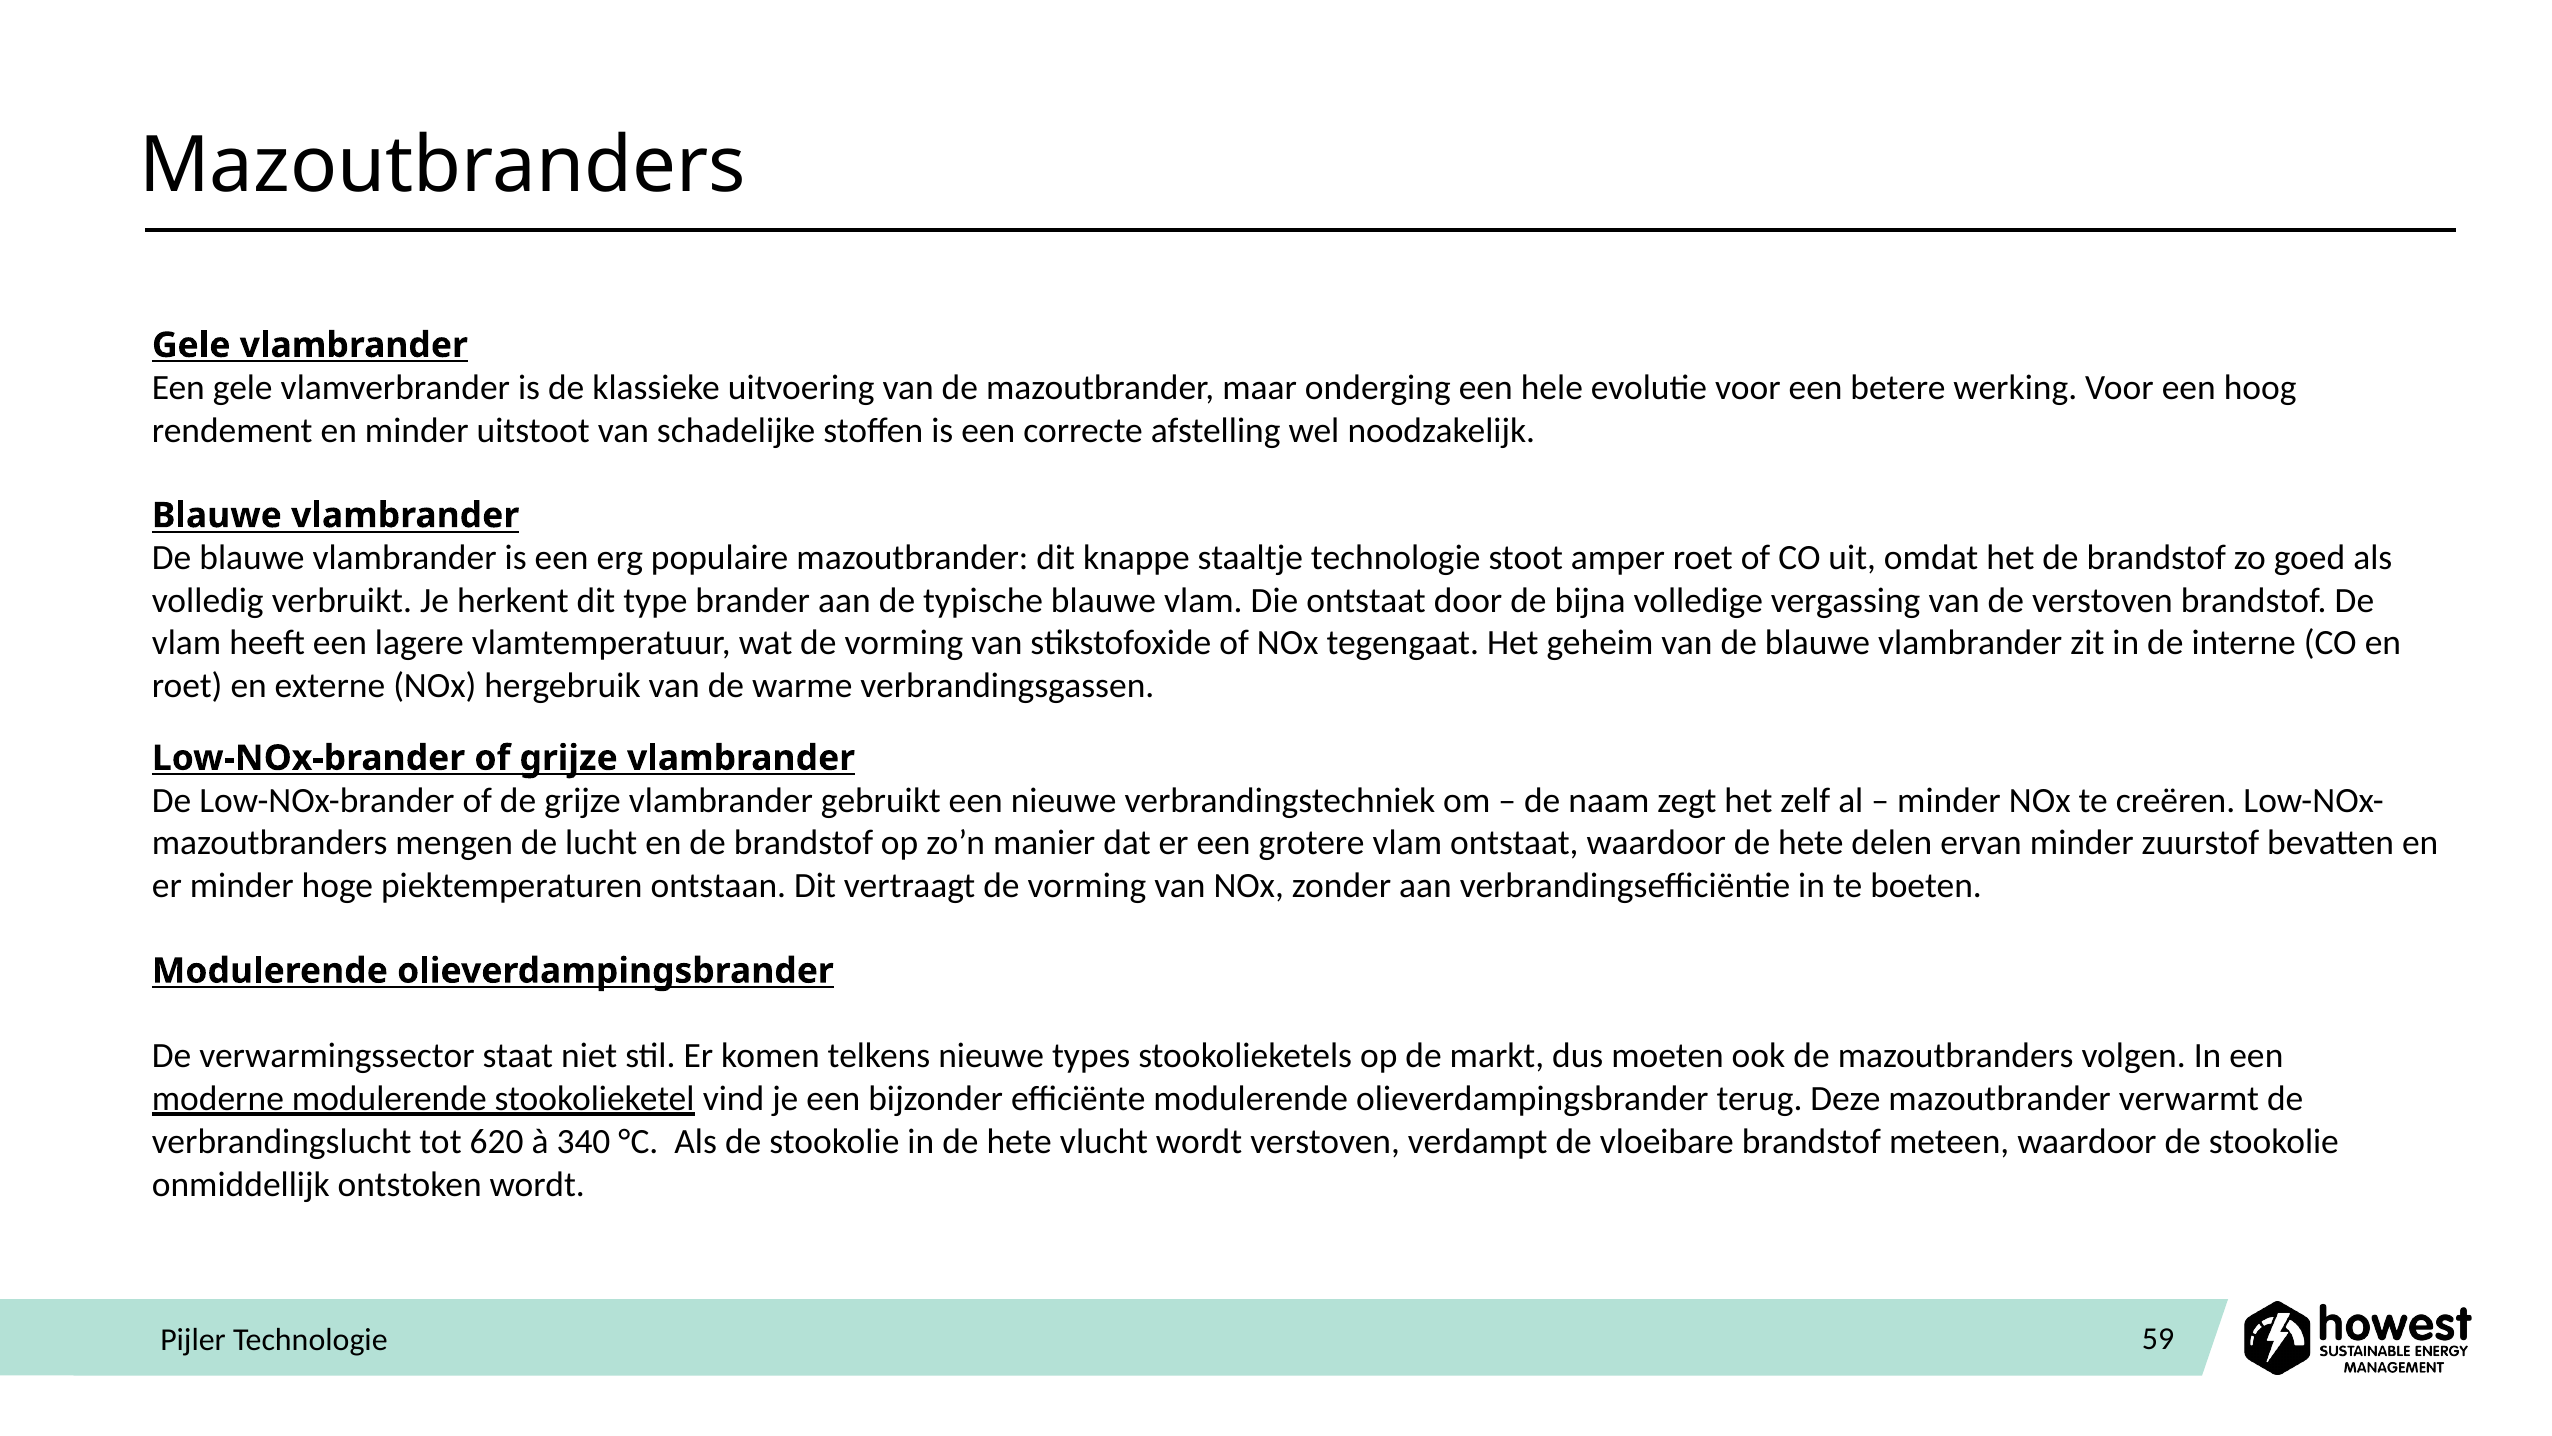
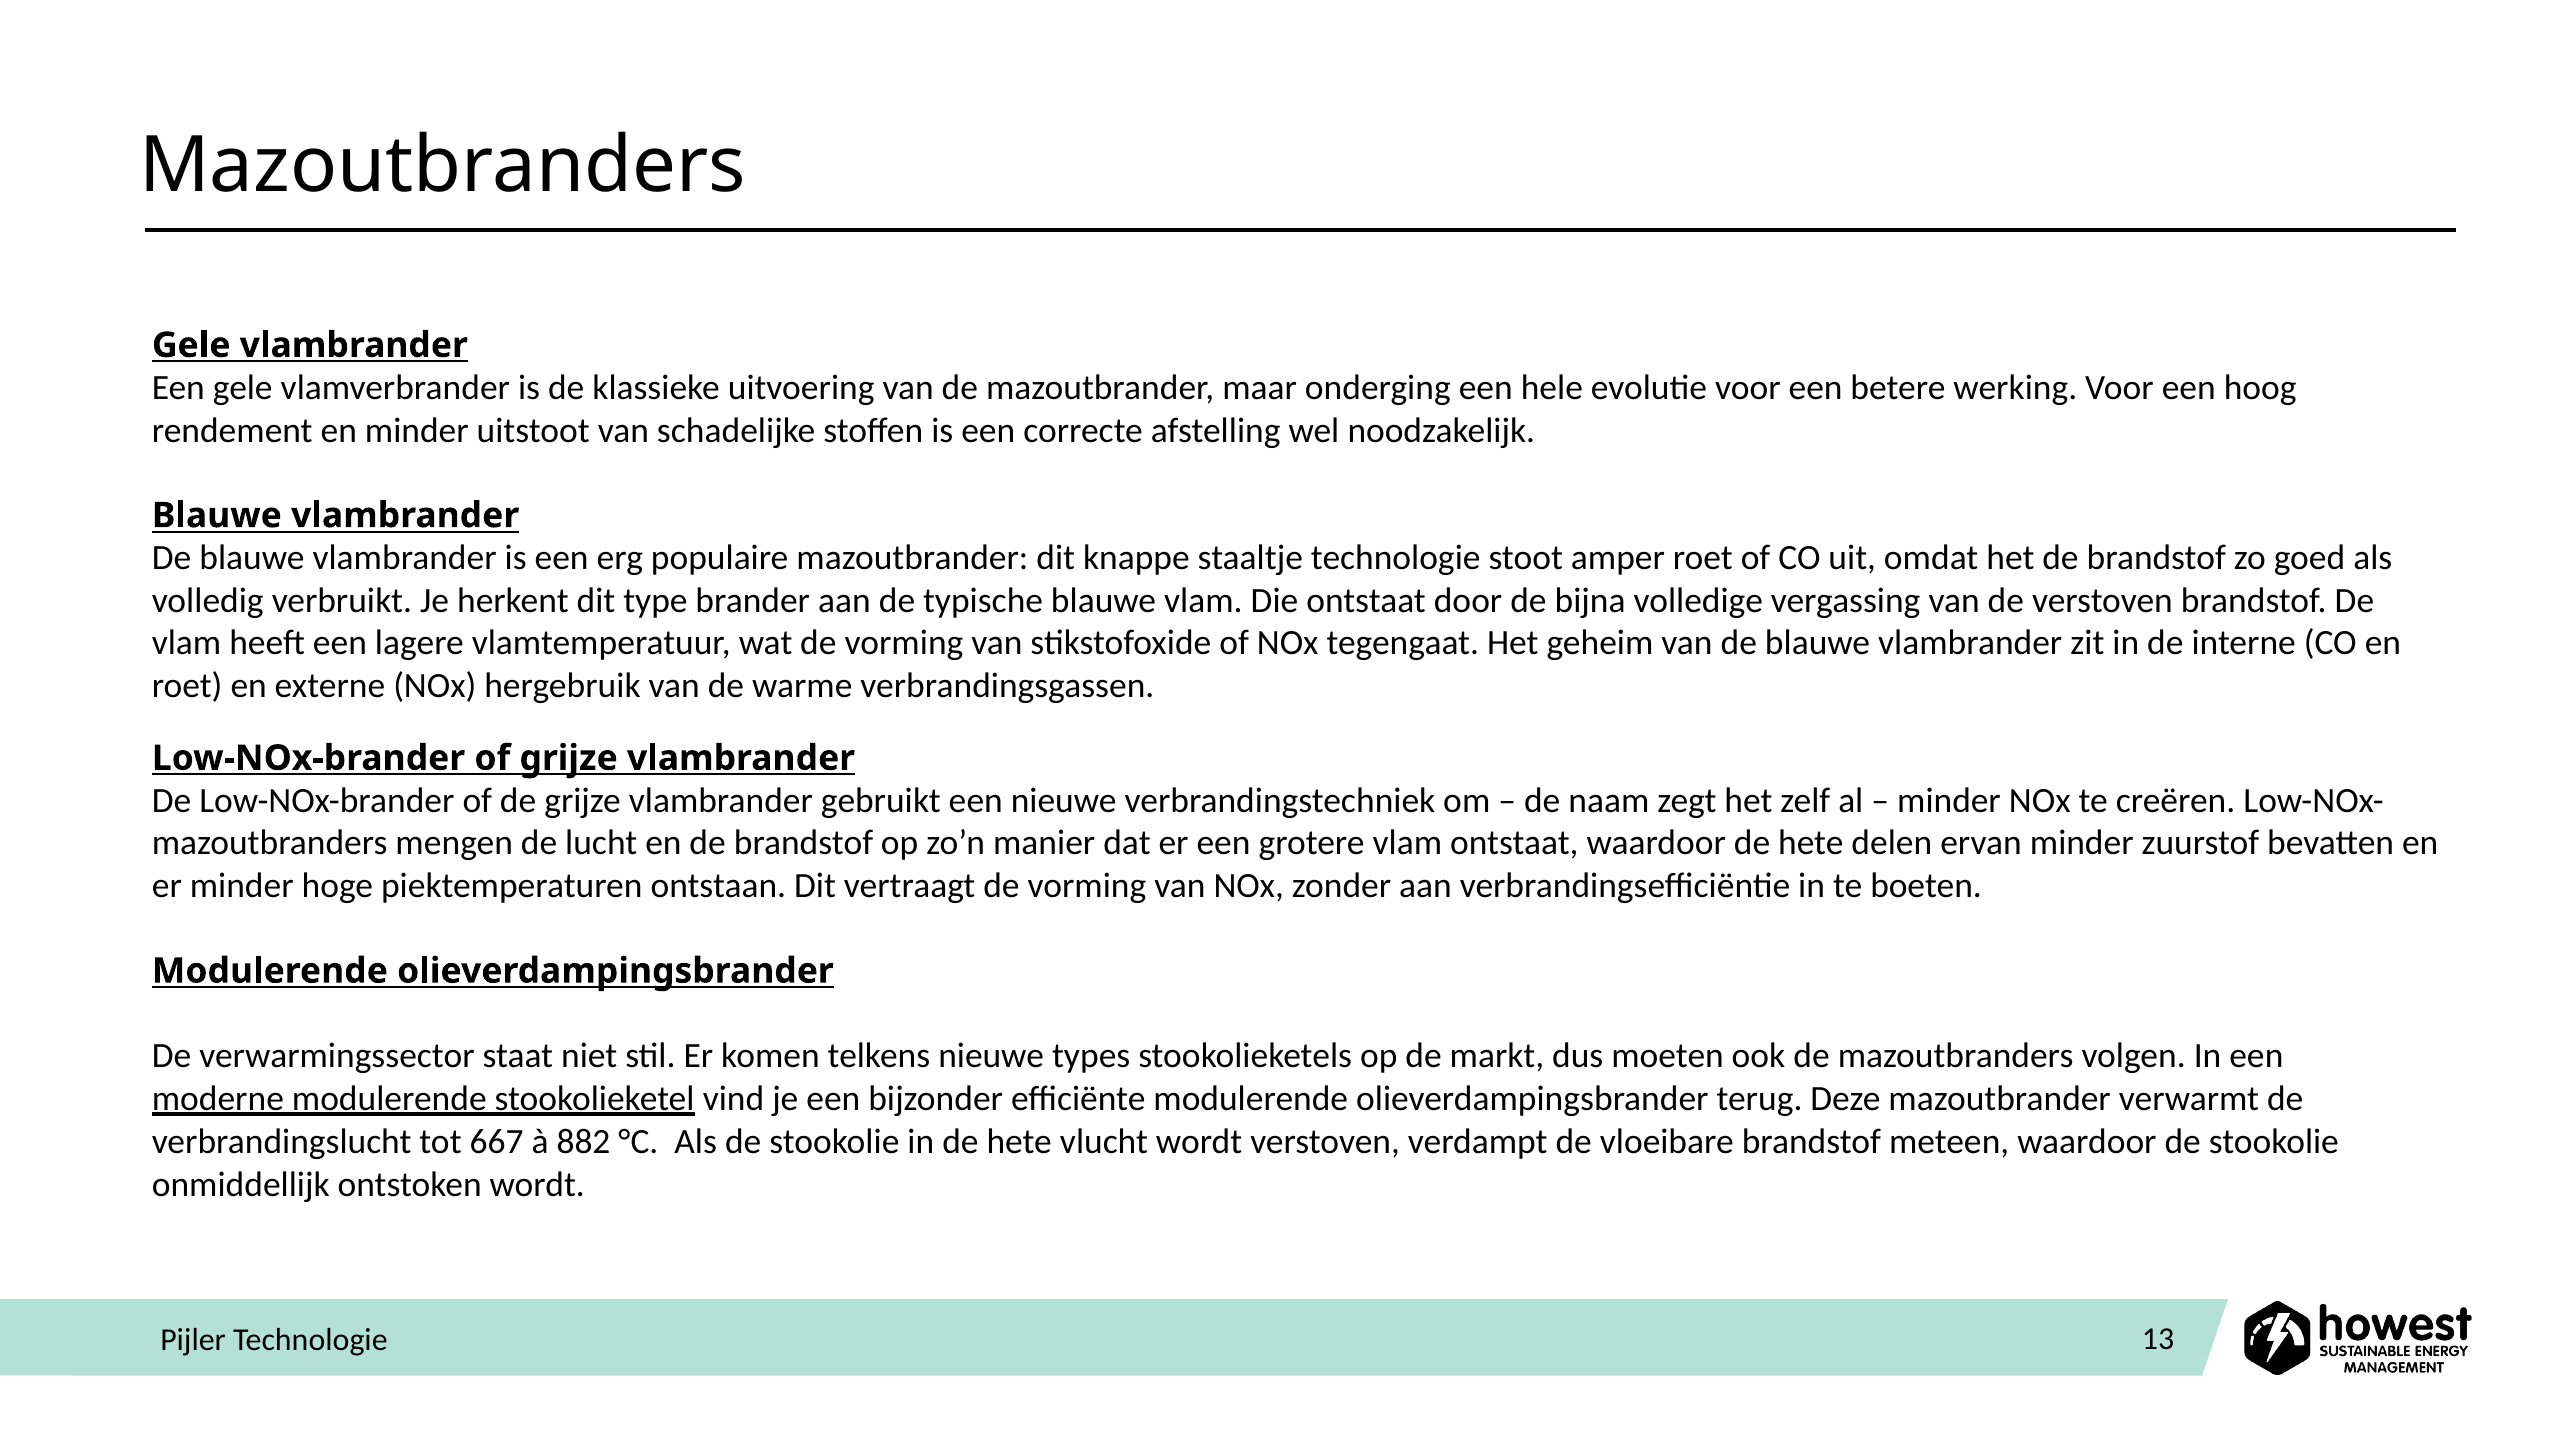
620: 620 -> 667
340: 340 -> 882
59: 59 -> 13
